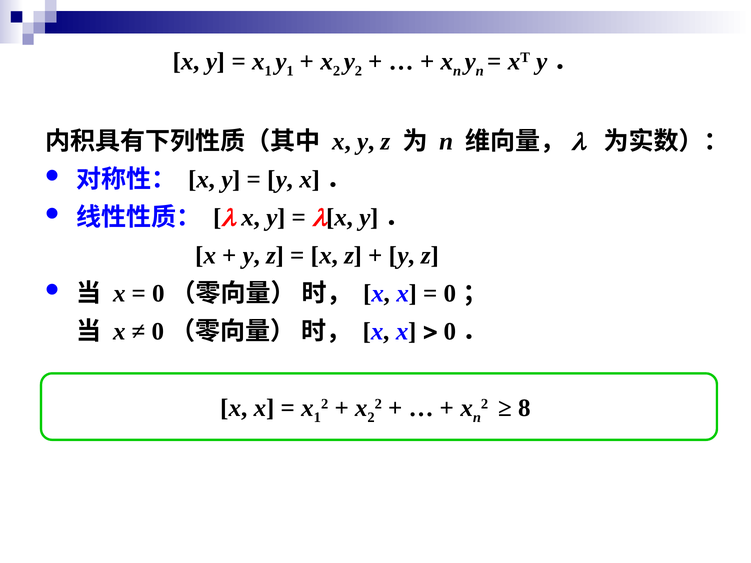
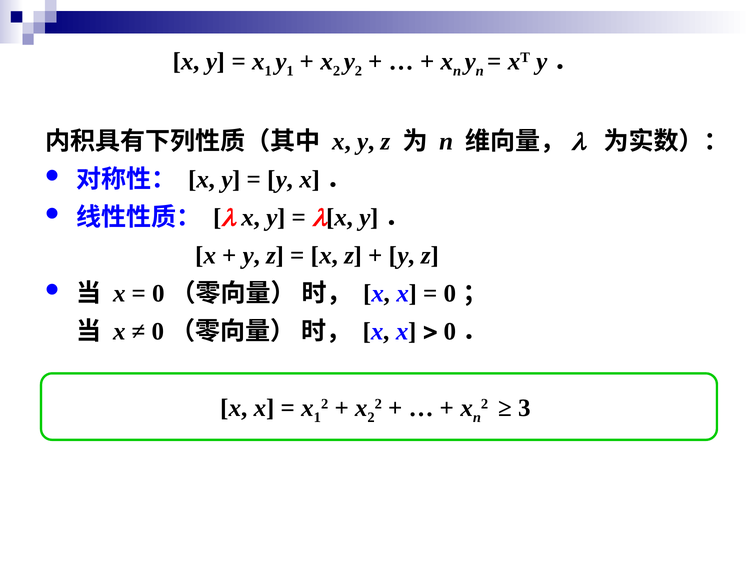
8: 8 -> 3
